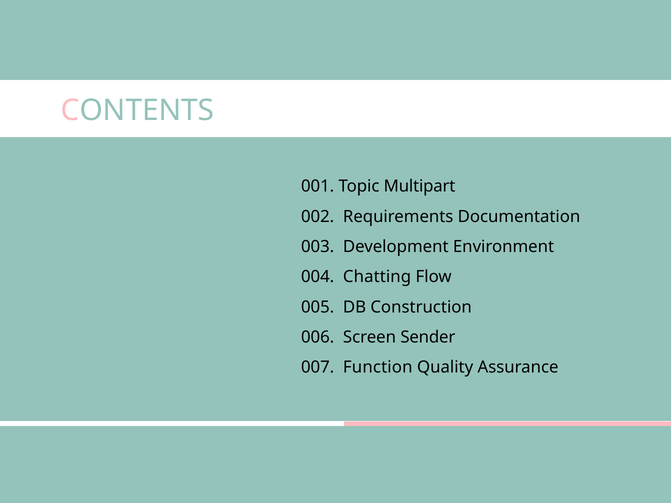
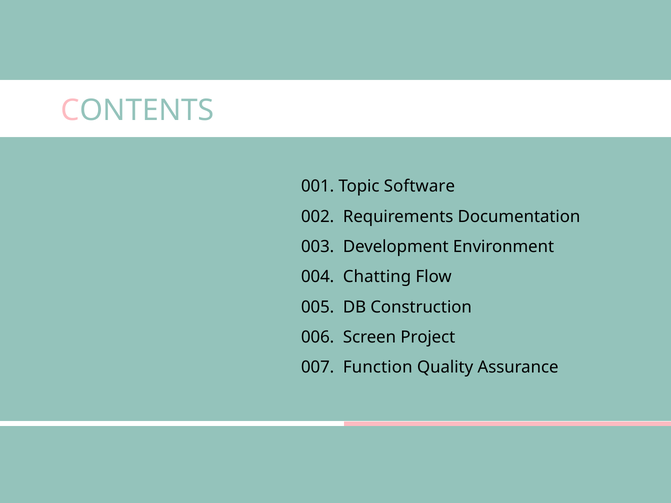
Multipart: Multipart -> Software
Sender: Sender -> Project
